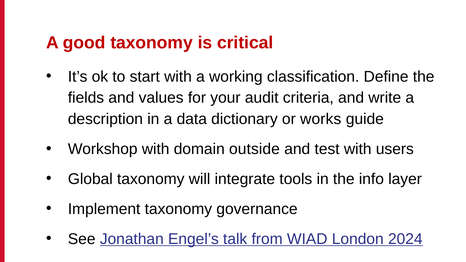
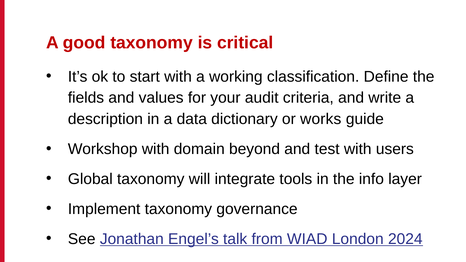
outside: outside -> beyond
